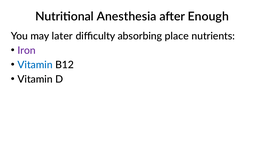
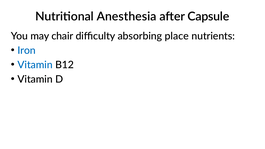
Enough: Enough -> Capsule
later: later -> chair
Iron colour: purple -> blue
